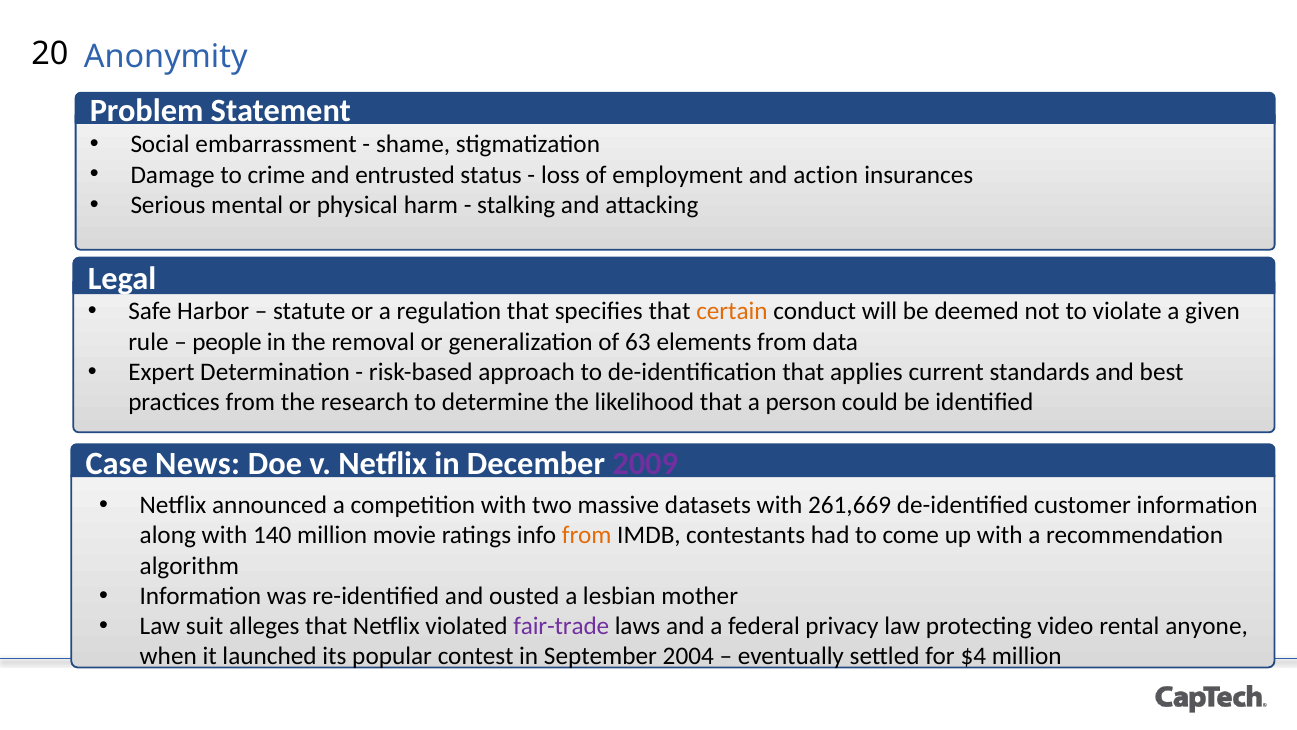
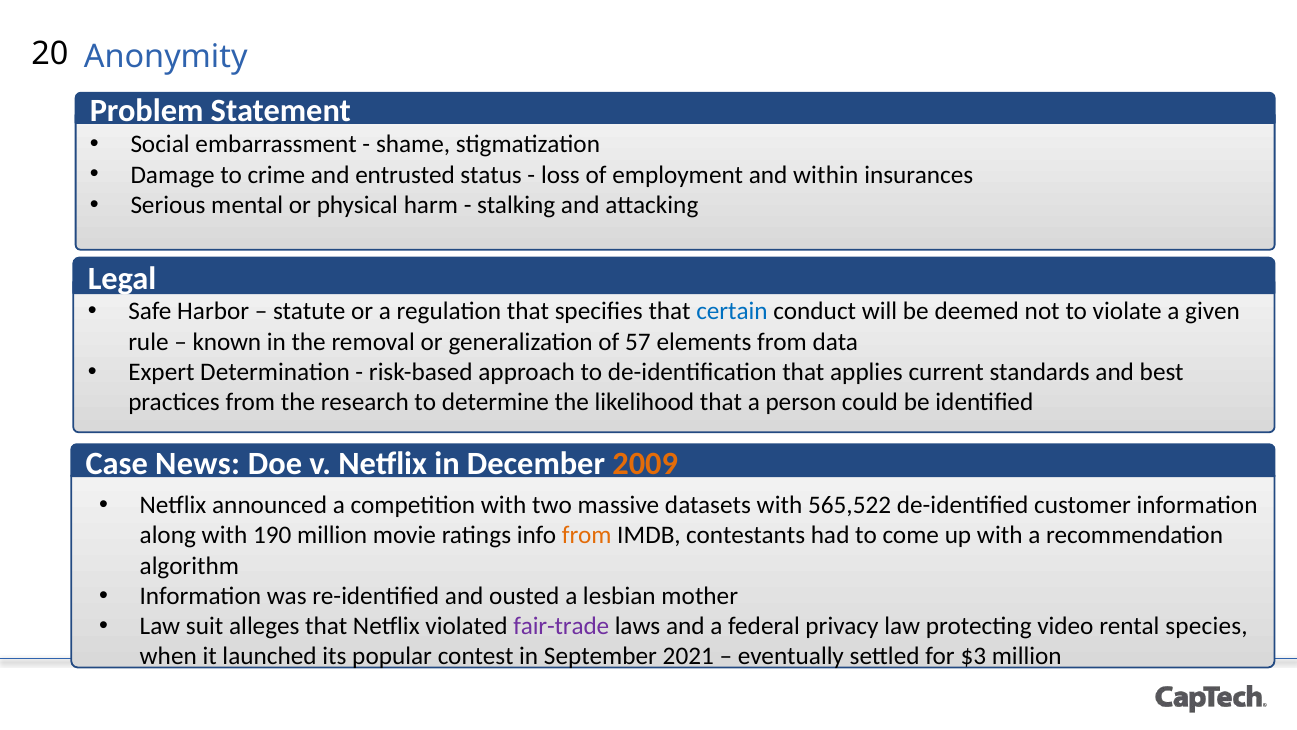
action: action -> within
certain colour: orange -> blue
people: people -> known
63: 63 -> 57
2009 colour: purple -> orange
261,669: 261,669 -> 565,522
140: 140 -> 190
anyone: anyone -> species
2004: 2004 -> 2021
$4: $4 -> $3
